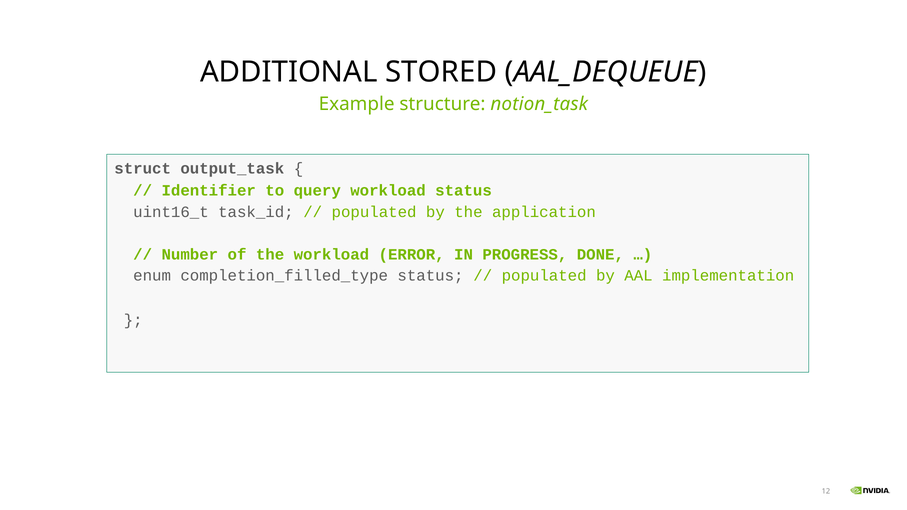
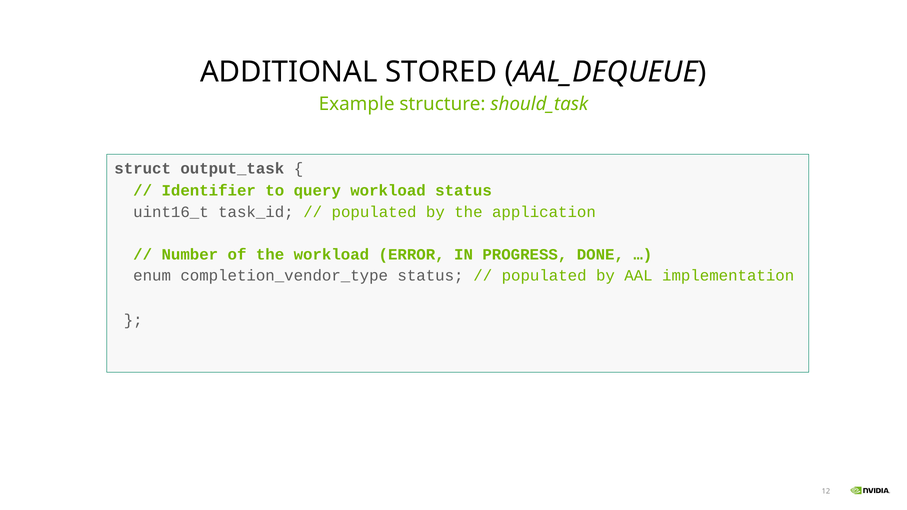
notion_task: notion_task -> should_task
completion_filled_type: completion_filled_type -> completion_vendor_type
